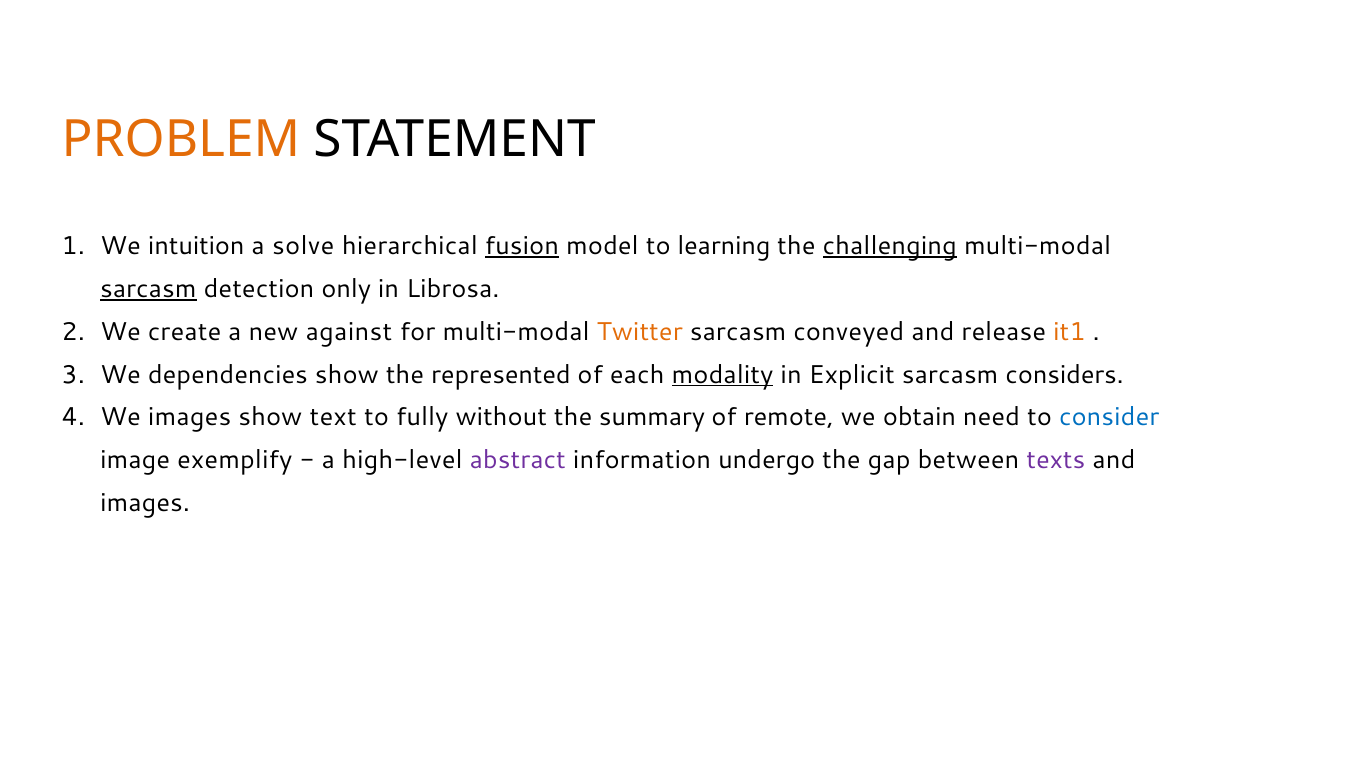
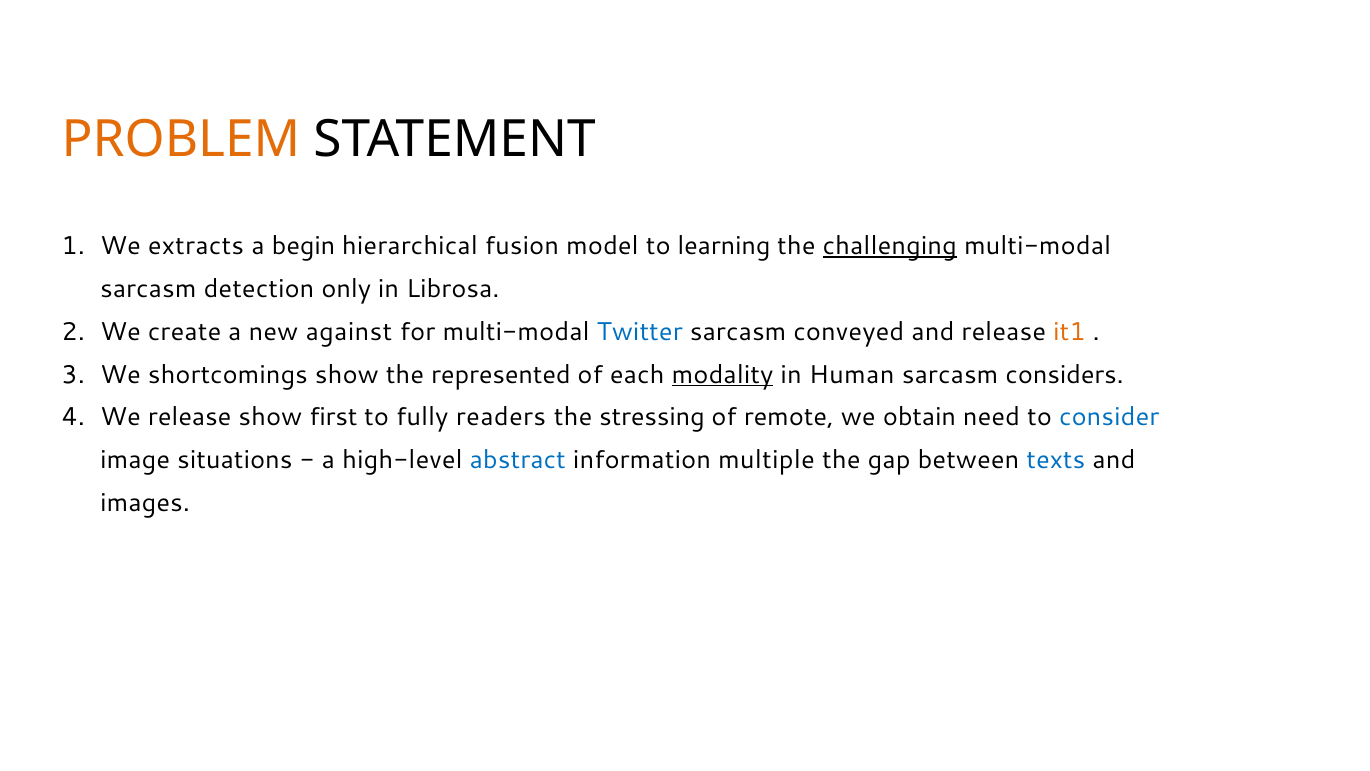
intuition: intuition -> extracts
solve: solve -> begin
fusion underline: present -> none
sarcasm at (148, 289) underline: present -> none
Twitter colour: orange -> blue
dependencies: dependencies -> shortcomings
Explicit: Explicit -> Human
We images: images -> release
text: text -> first
without: without -> readers
summary: summary -> stressing
exemplify: exemplify -> situations
abstract colour: purple -> blue
undergo: undergo -> multiple
texts colour: purple -> blue
